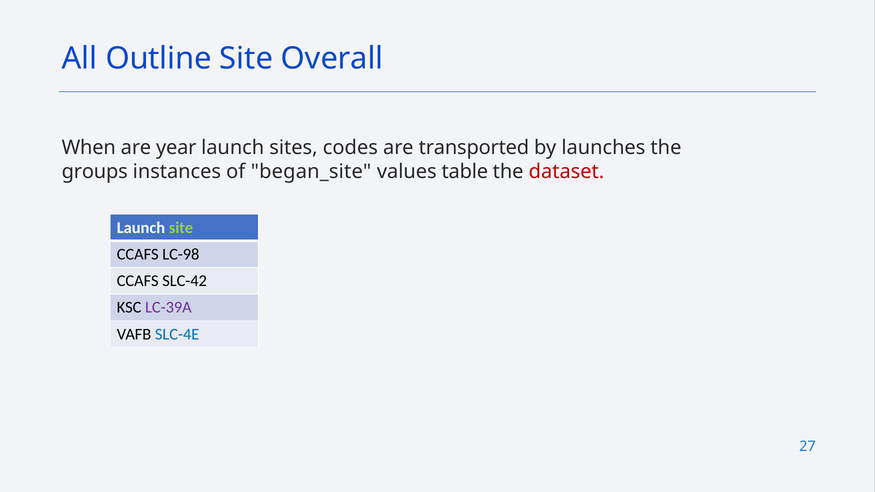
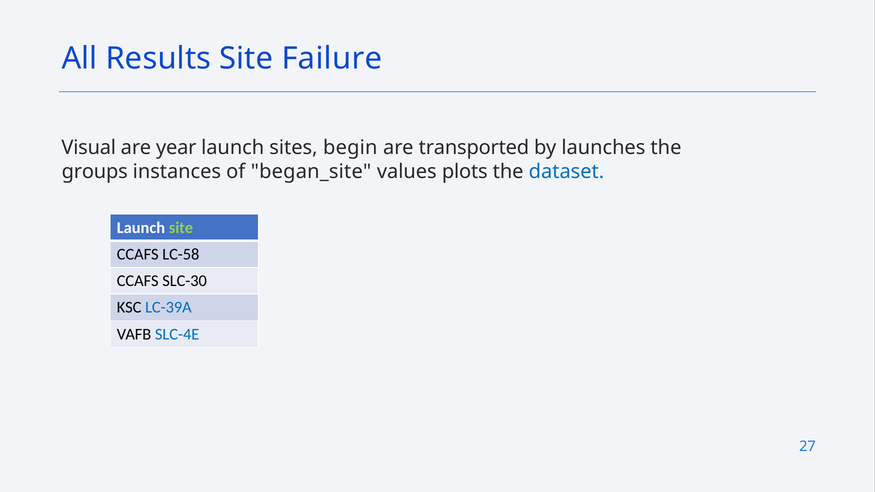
Outline: Outline -> Results
Overall: Overall -> Failure
When: When -> Visual
codes: codes -> begin
table: table -> plots
dataset colour: red -> blue
LC-98: LC-98 -> LC-58
SLC-42: SLC-42 -> SLC-30
LC-39A colour: purple -> blue
